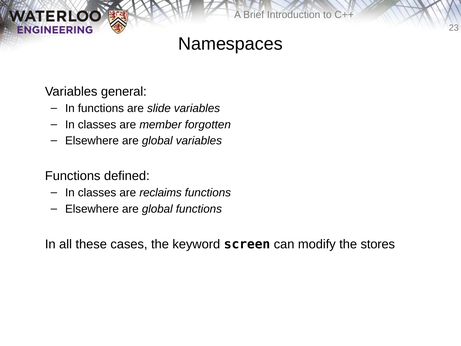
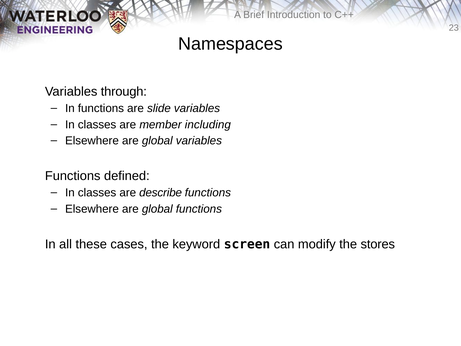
general: general -> through
forgotten: forgotten -> including
reclaims: reclaims -> describe
